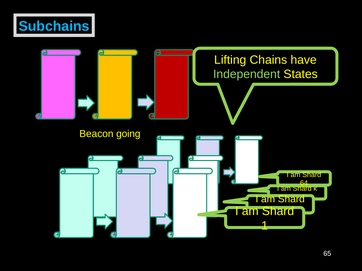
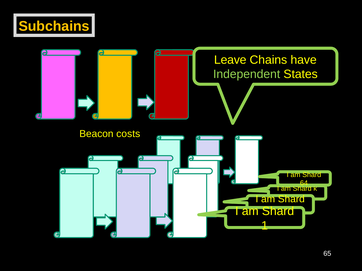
Subchains colour: light blue -> yellow
Lifting: Lifting -> Leave
going: going -> costs
